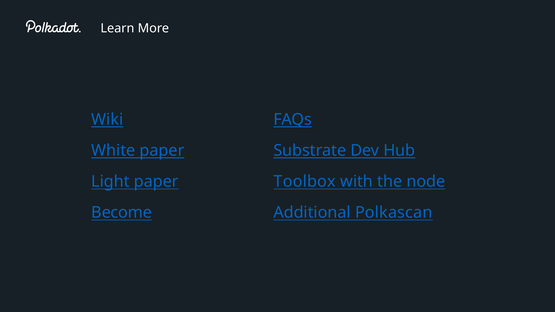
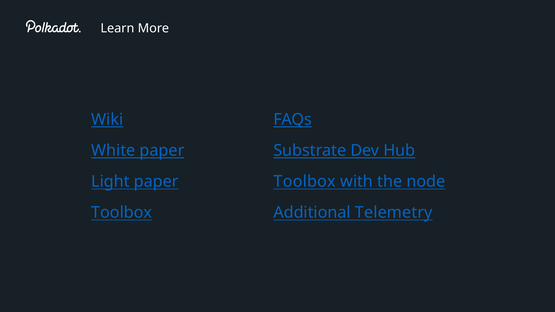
Become at (122, 213): Become -> Toolbox
Polkascan: Polkascan -> Telemetry
